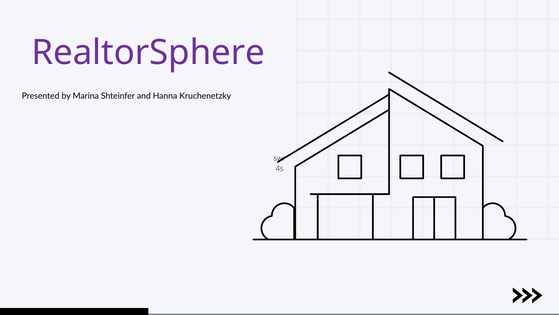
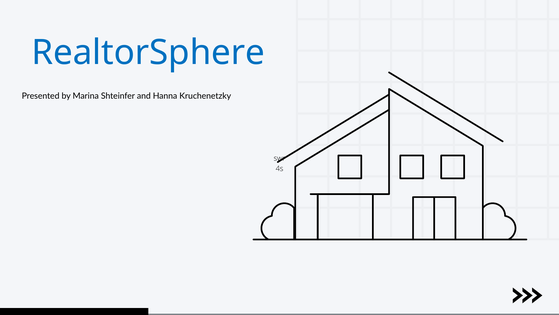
RealtorSphere colour: purple -> blue
